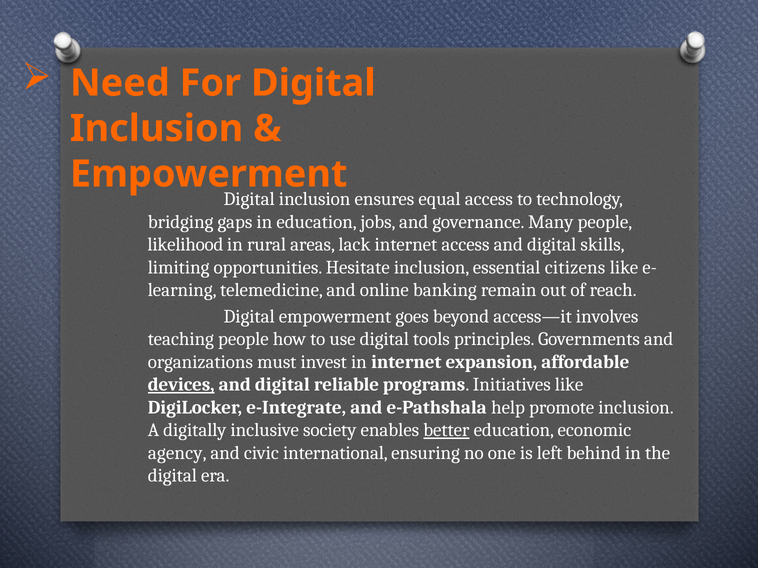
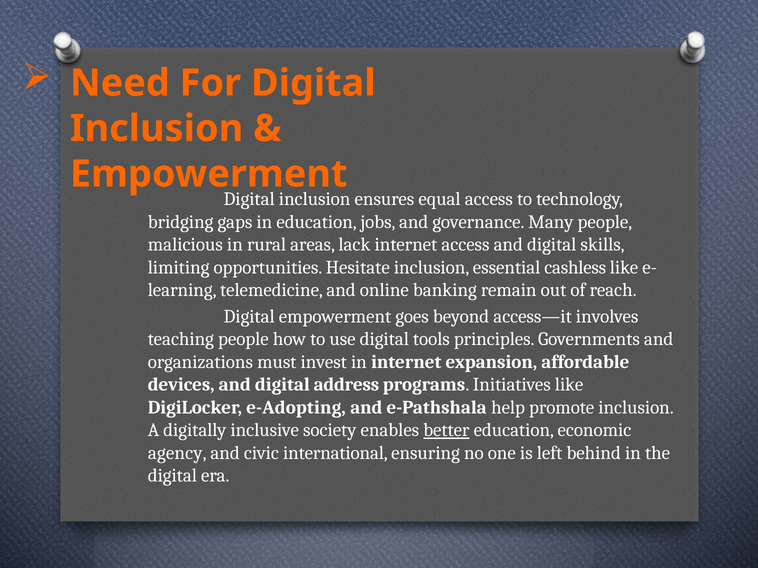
likelihood: likelihood -> malicious
citizens: citizens -> cashless
devices underline: present -> none
reliable: reliable -> address
e-Integrate: e-Integrate -> e-Adopting
